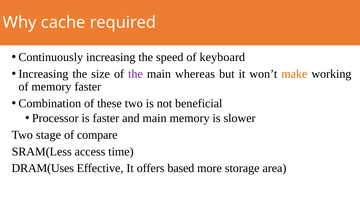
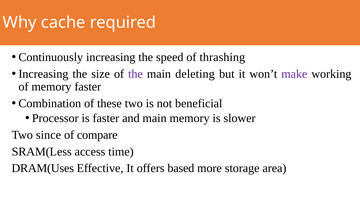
keyboard: keyboard -> thrashing
whereas: whereas -> deleting
make colour: orange -> purple
stage: stage -> since
